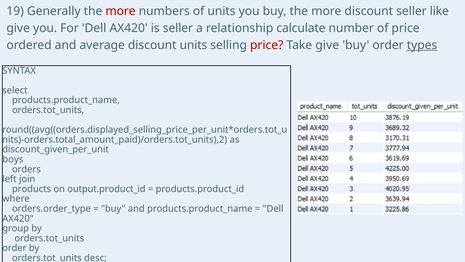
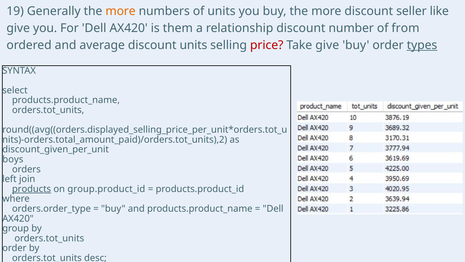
more at (121, 11) colour: red -> orange
is seller: seller -> them
relationship calculate: calculate -> discount
of price: price -> from
products underline: none -> present
output.product_id: output.product_id -> group.product_id
